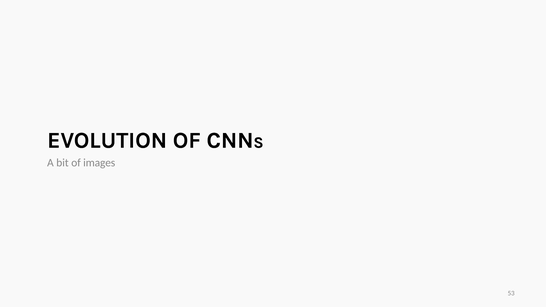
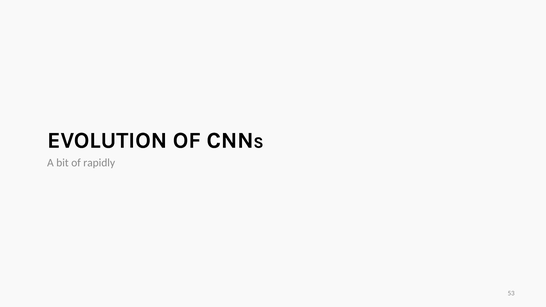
images: images -> rapidly
